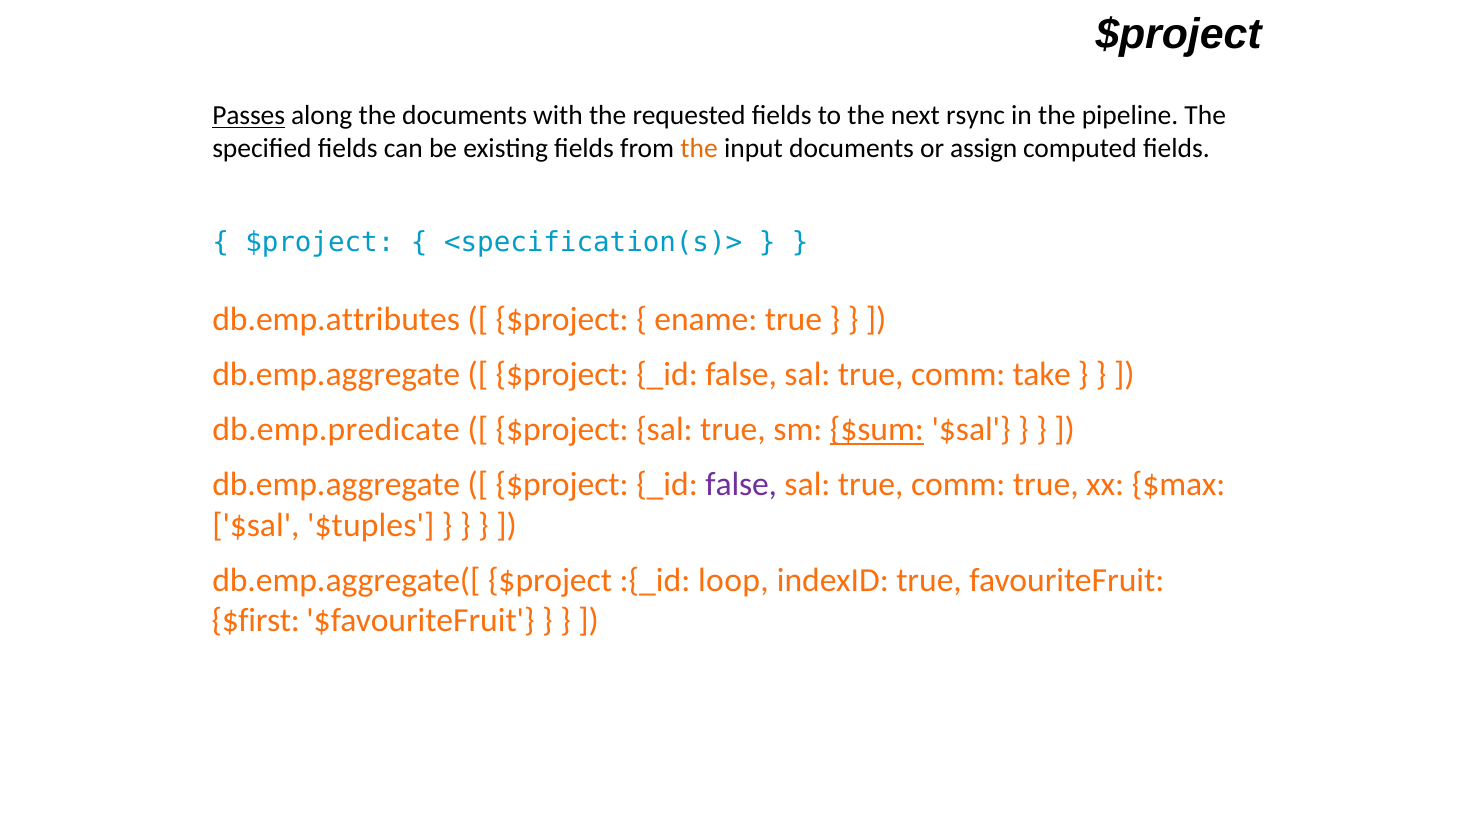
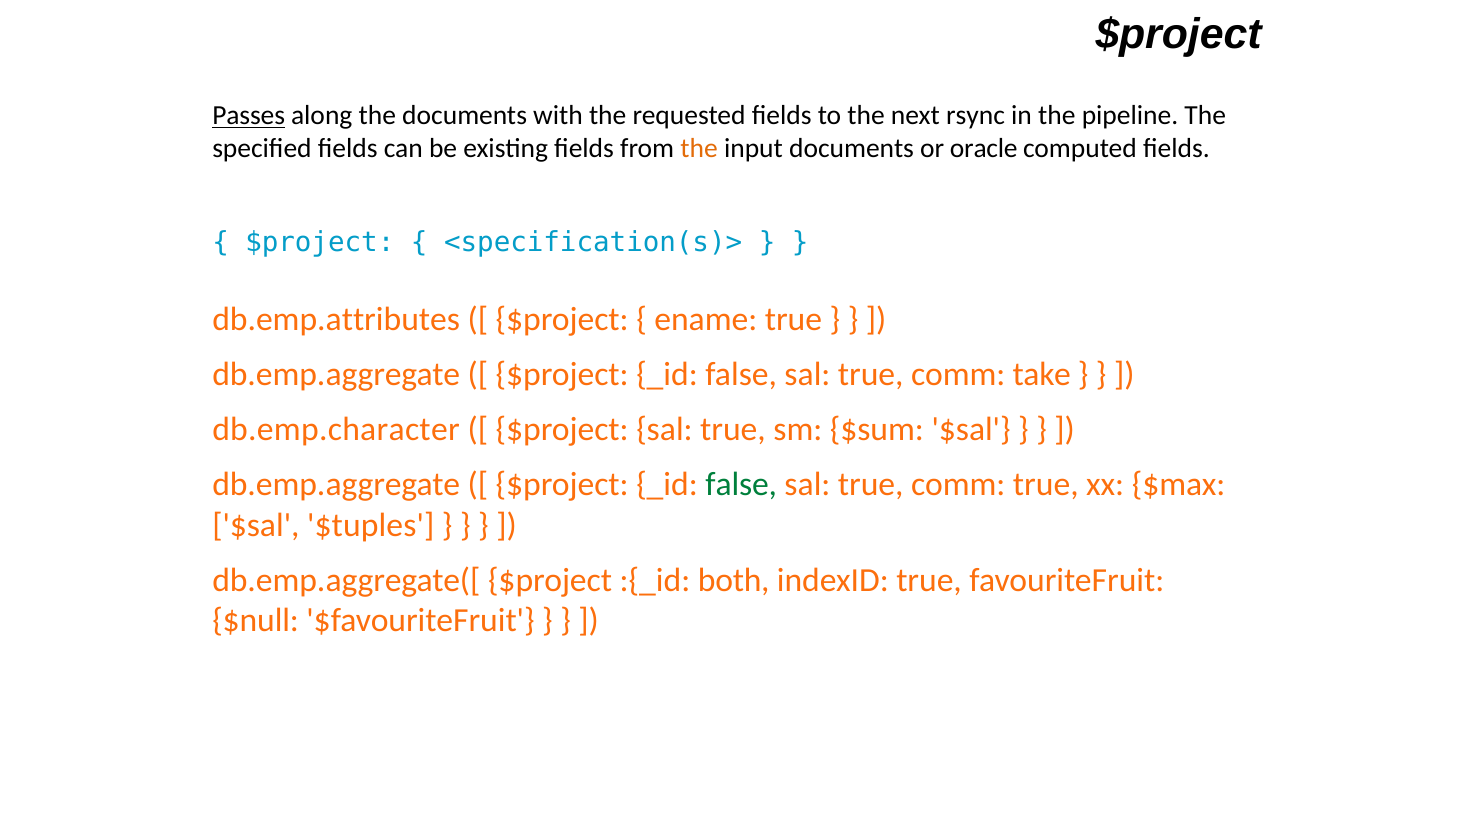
assign: assign -> oracle
db.emp.predicate: db.emp.predicate -> db.emp.character
$sum underline: present -> none
false at (741, 485) colour: purple -> green
loop: loop -> both
$first: $first -> $null
